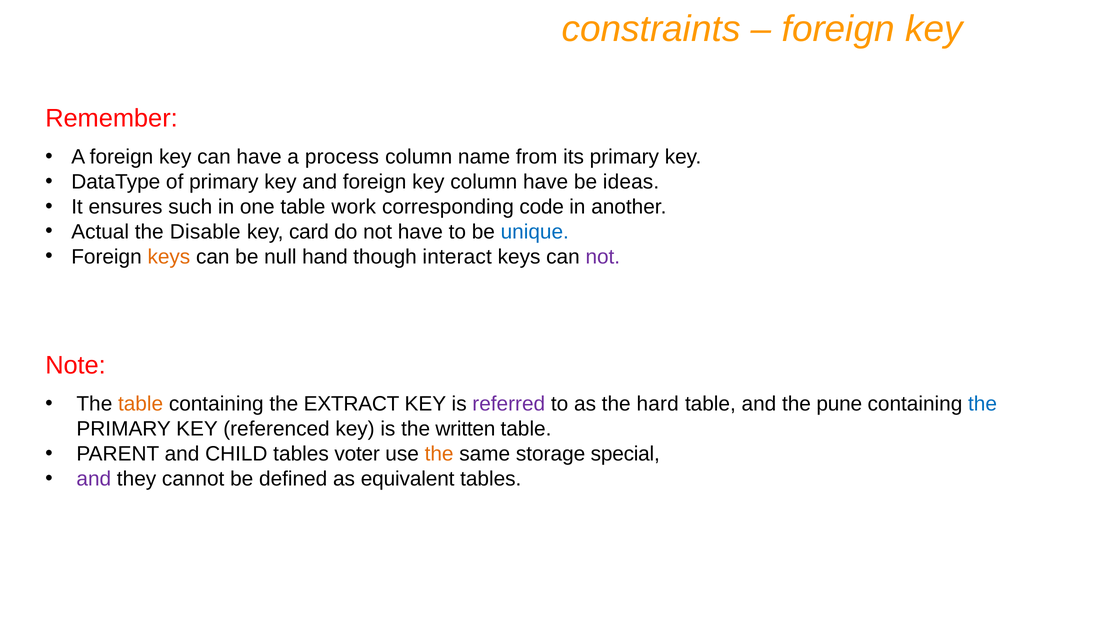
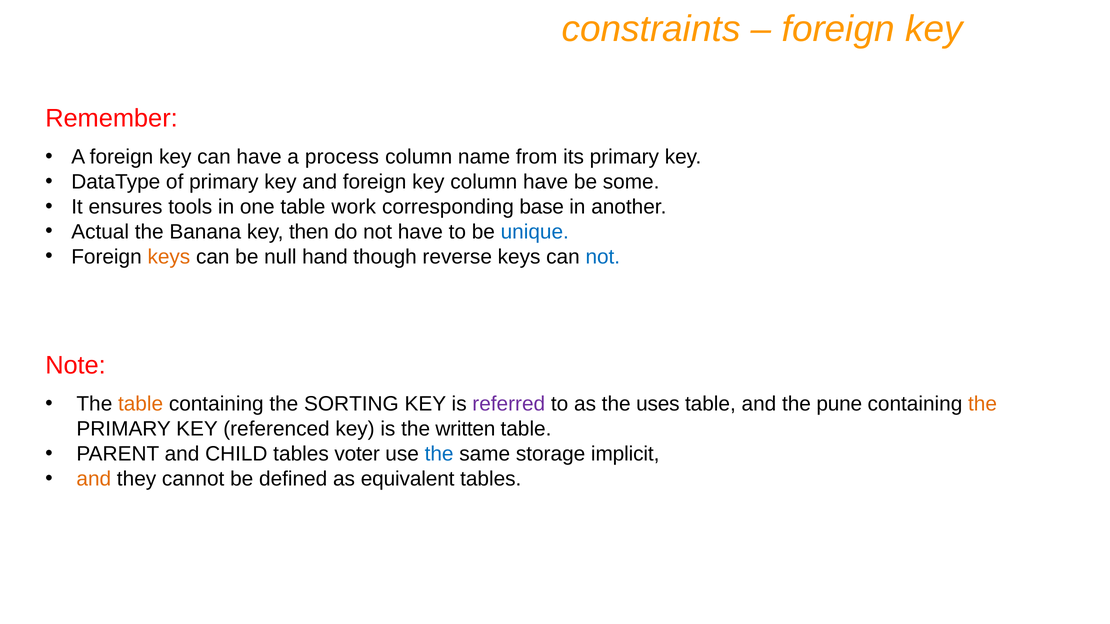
ideas: ideas -> some
such: such -> tools
code: code -> base
Disable: Disable -> Banana
card: card -> then
interact: interact -> reverse
not at (603, 257) colour: purple -> blue
EXTRACT: EXTRACT -> SORTING
hard: hard -> uses
the at (983, 404) colour: blue -> orange
the at (439, 454) colour: orange -> blue
special: special -> implicit
and at (94, 479) colour: purple -> orange
